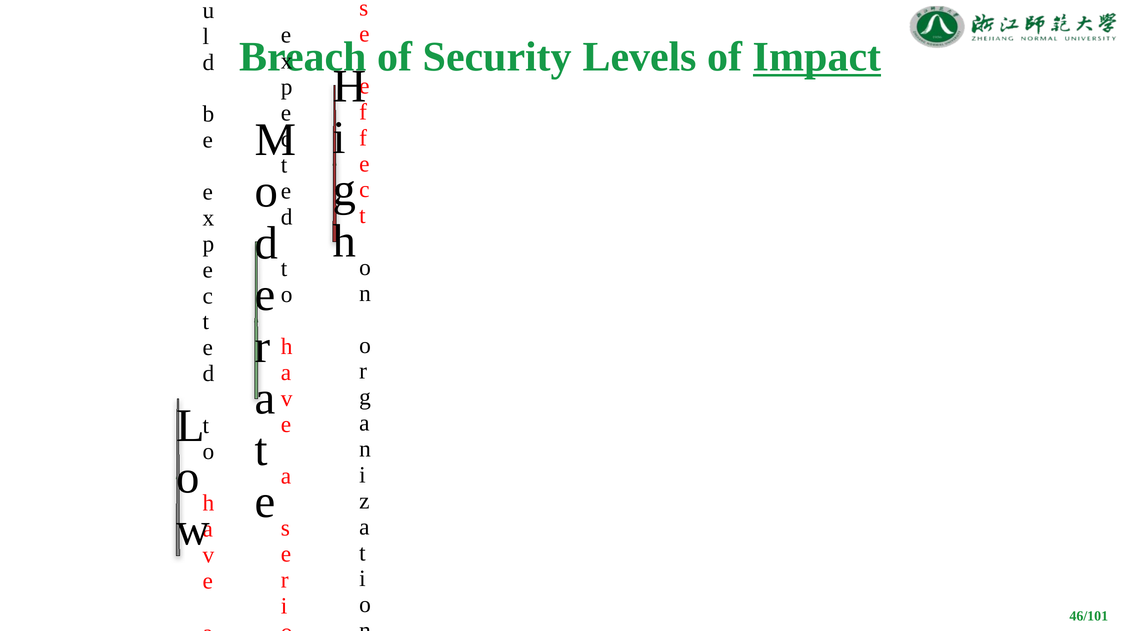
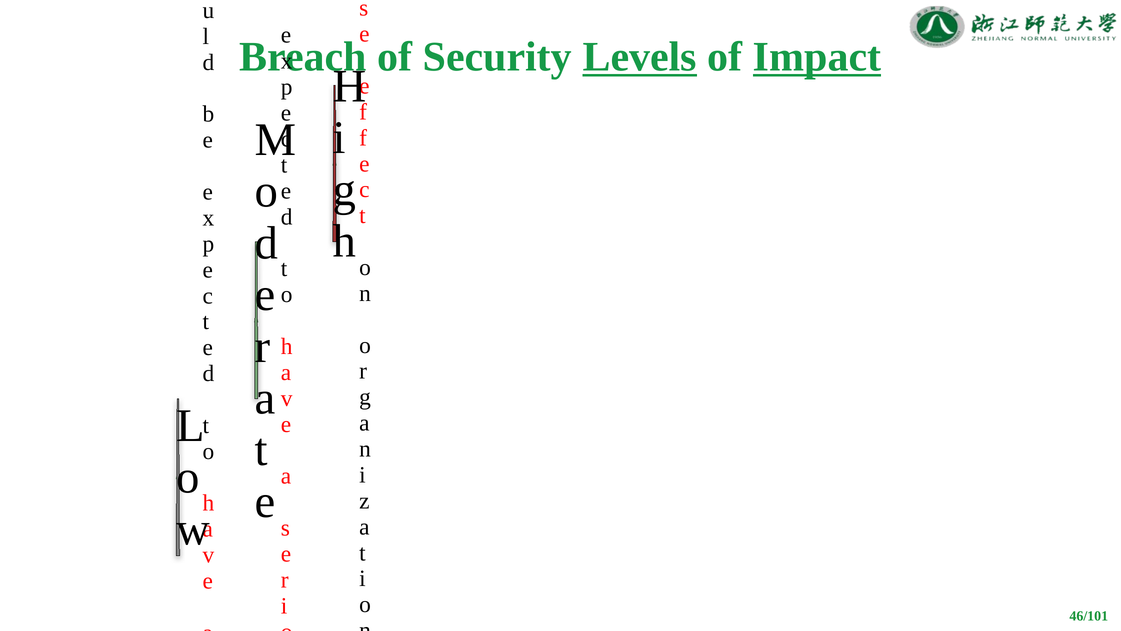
Levels underline: none -> present
